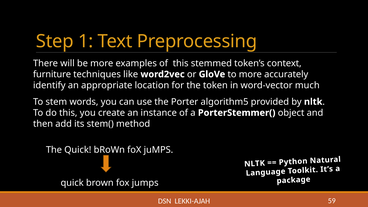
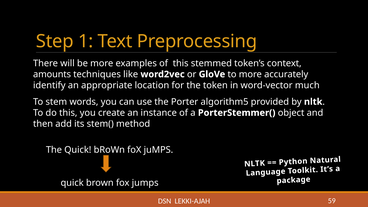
furniture: furniture -> amounts
